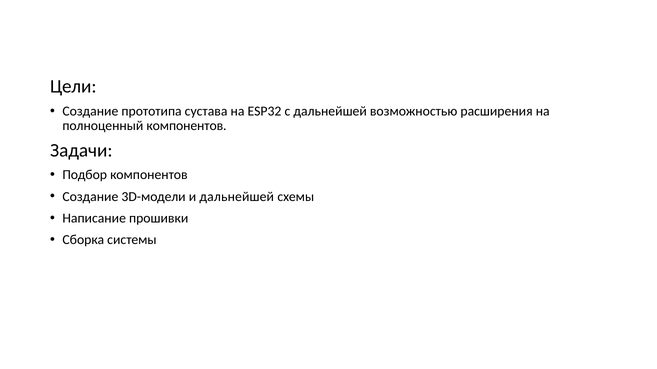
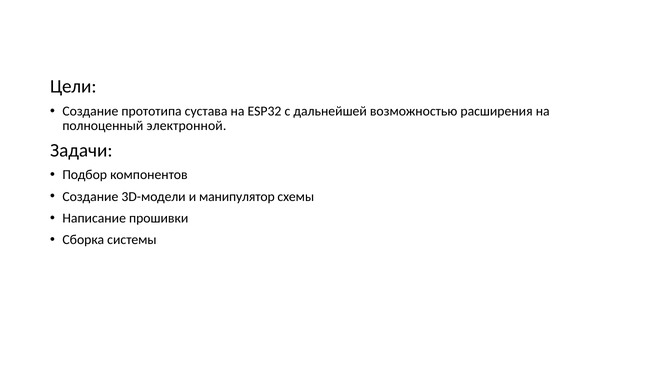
полноценный компонентов: компонентов -> электронной
и дальнейшей: дальнейшей -> манипулятор
